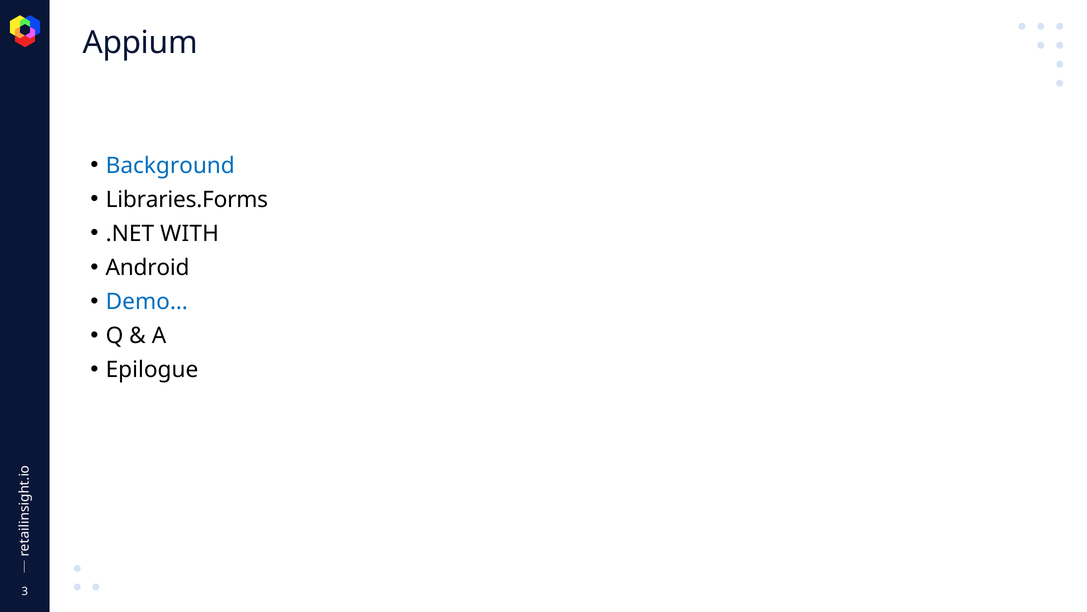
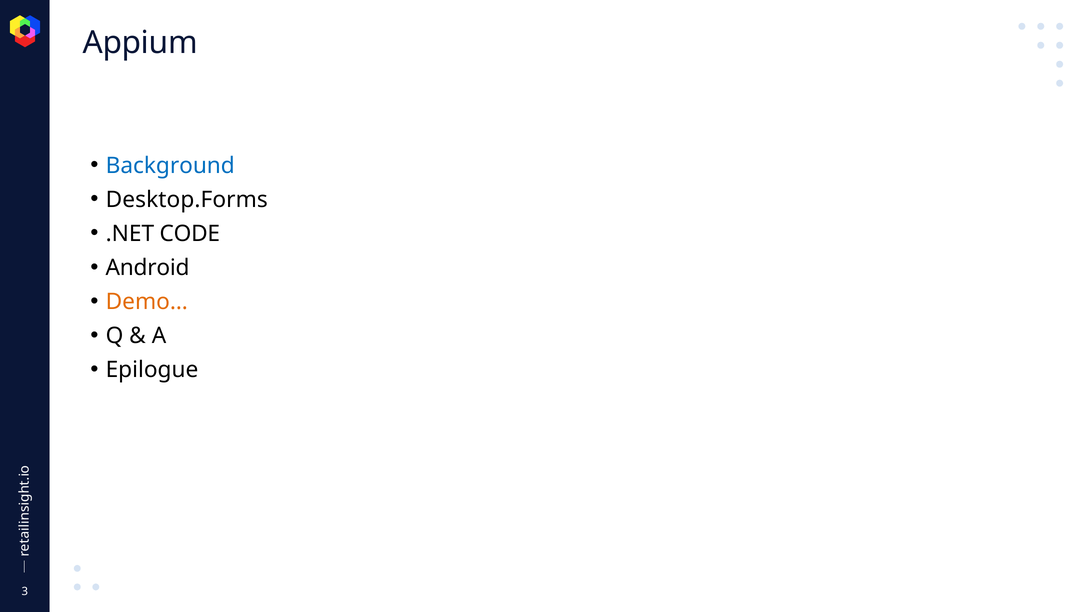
Libraries.Forms: Libraries.Forms -> Desktop.Forms
WITH: WITH -> CODE
Demo… colour: blue -> orange
